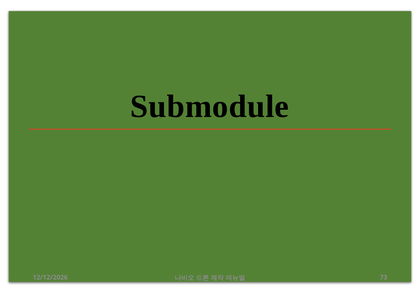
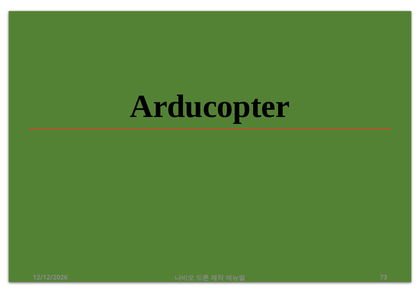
Submodule: Submodule -> Arducopter
